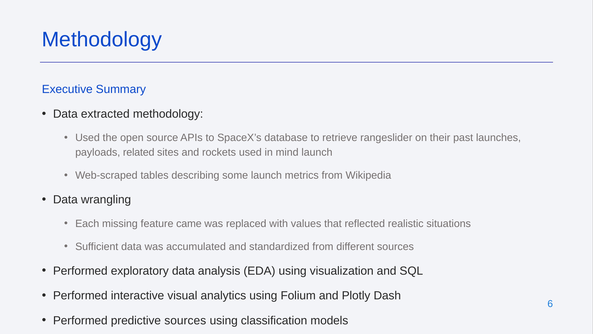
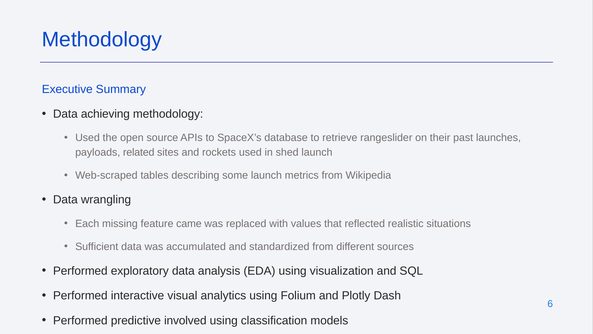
extracted: extracted -> achieving
mind: mind -> shed
predictive sources: sources -> involved
